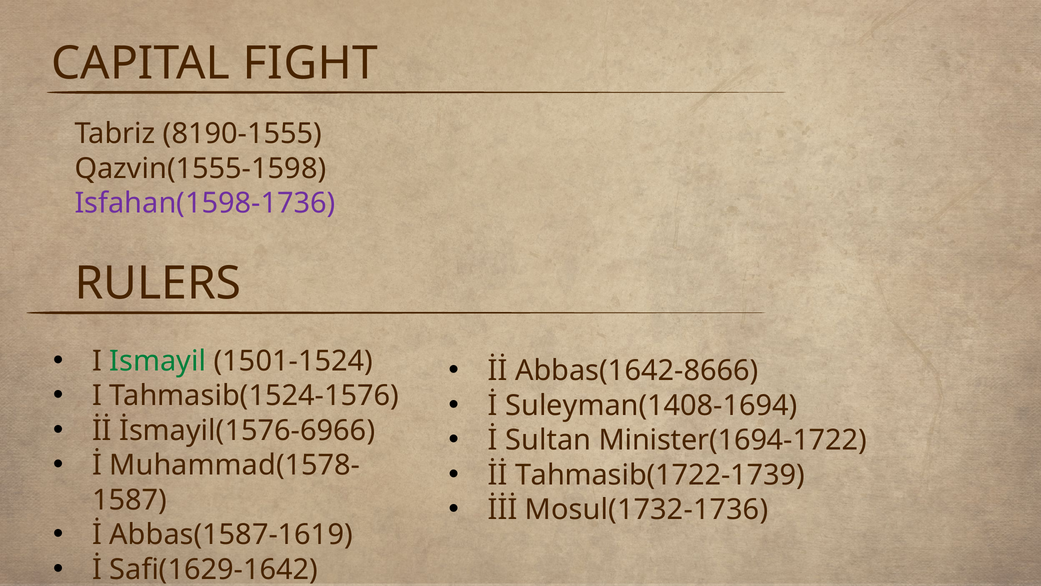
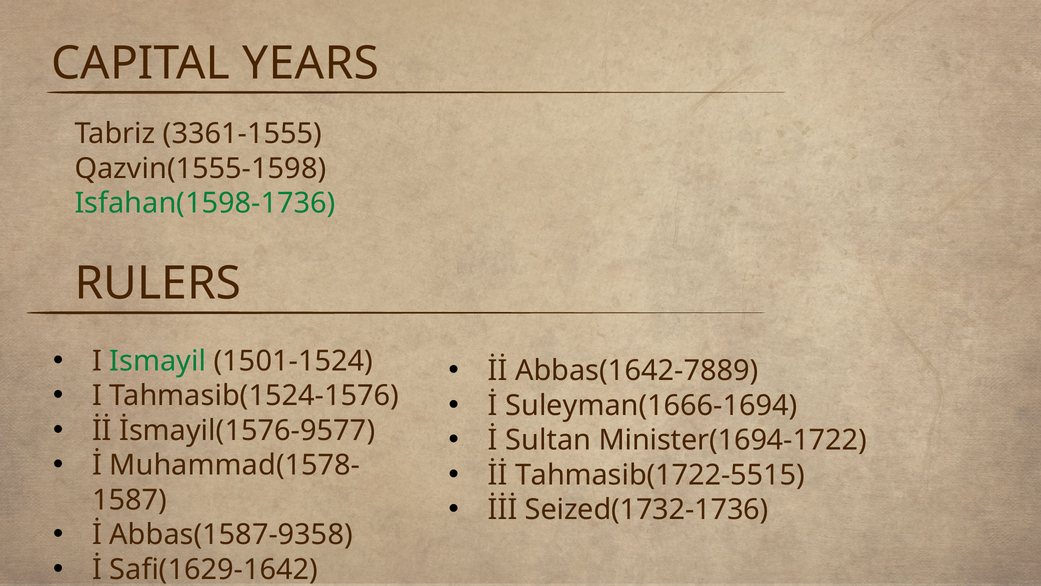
FIGHT: FIGHT -> YEARS
8190-1555: 8190-1555 -> 3361-1555
Isfahan(1598-1736 colour: purple -> green
Abbas(1642-8666: Abbas(1642-8666 -> Abbas(1642-7889
Suleyman(1408-1694: Suleyman(1408-1694 -> Suleyman(1666-1694
İsmayil(1576-6966: İsmayil(1576-6966 -> İsmayil(1576-9577
Tahmasib(1722-1739: Tahmasib(1722-1739 -> Tahmasib(1722-5515
Mosul(1732-1736: Mosul(1732-1736 -> Seized(1732-1736
Abbas(1587-1619: Abbas(1587-1619 -> Abbas(1587-9358
